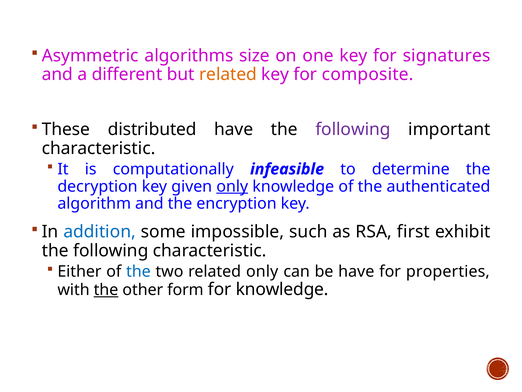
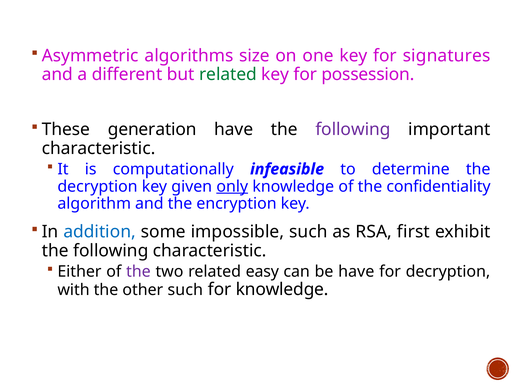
related at (228, 74) colour: orange -> green
composite: composite -> possession
distributed: distributed -> generation
authenticated: authenticated -> confidentiality
the at (138, 271) colour: blue -> purple
related only: only -> easy
for properties: properties -> decryption
the at (106, 290) underline: present -> none
other form: form -> such
